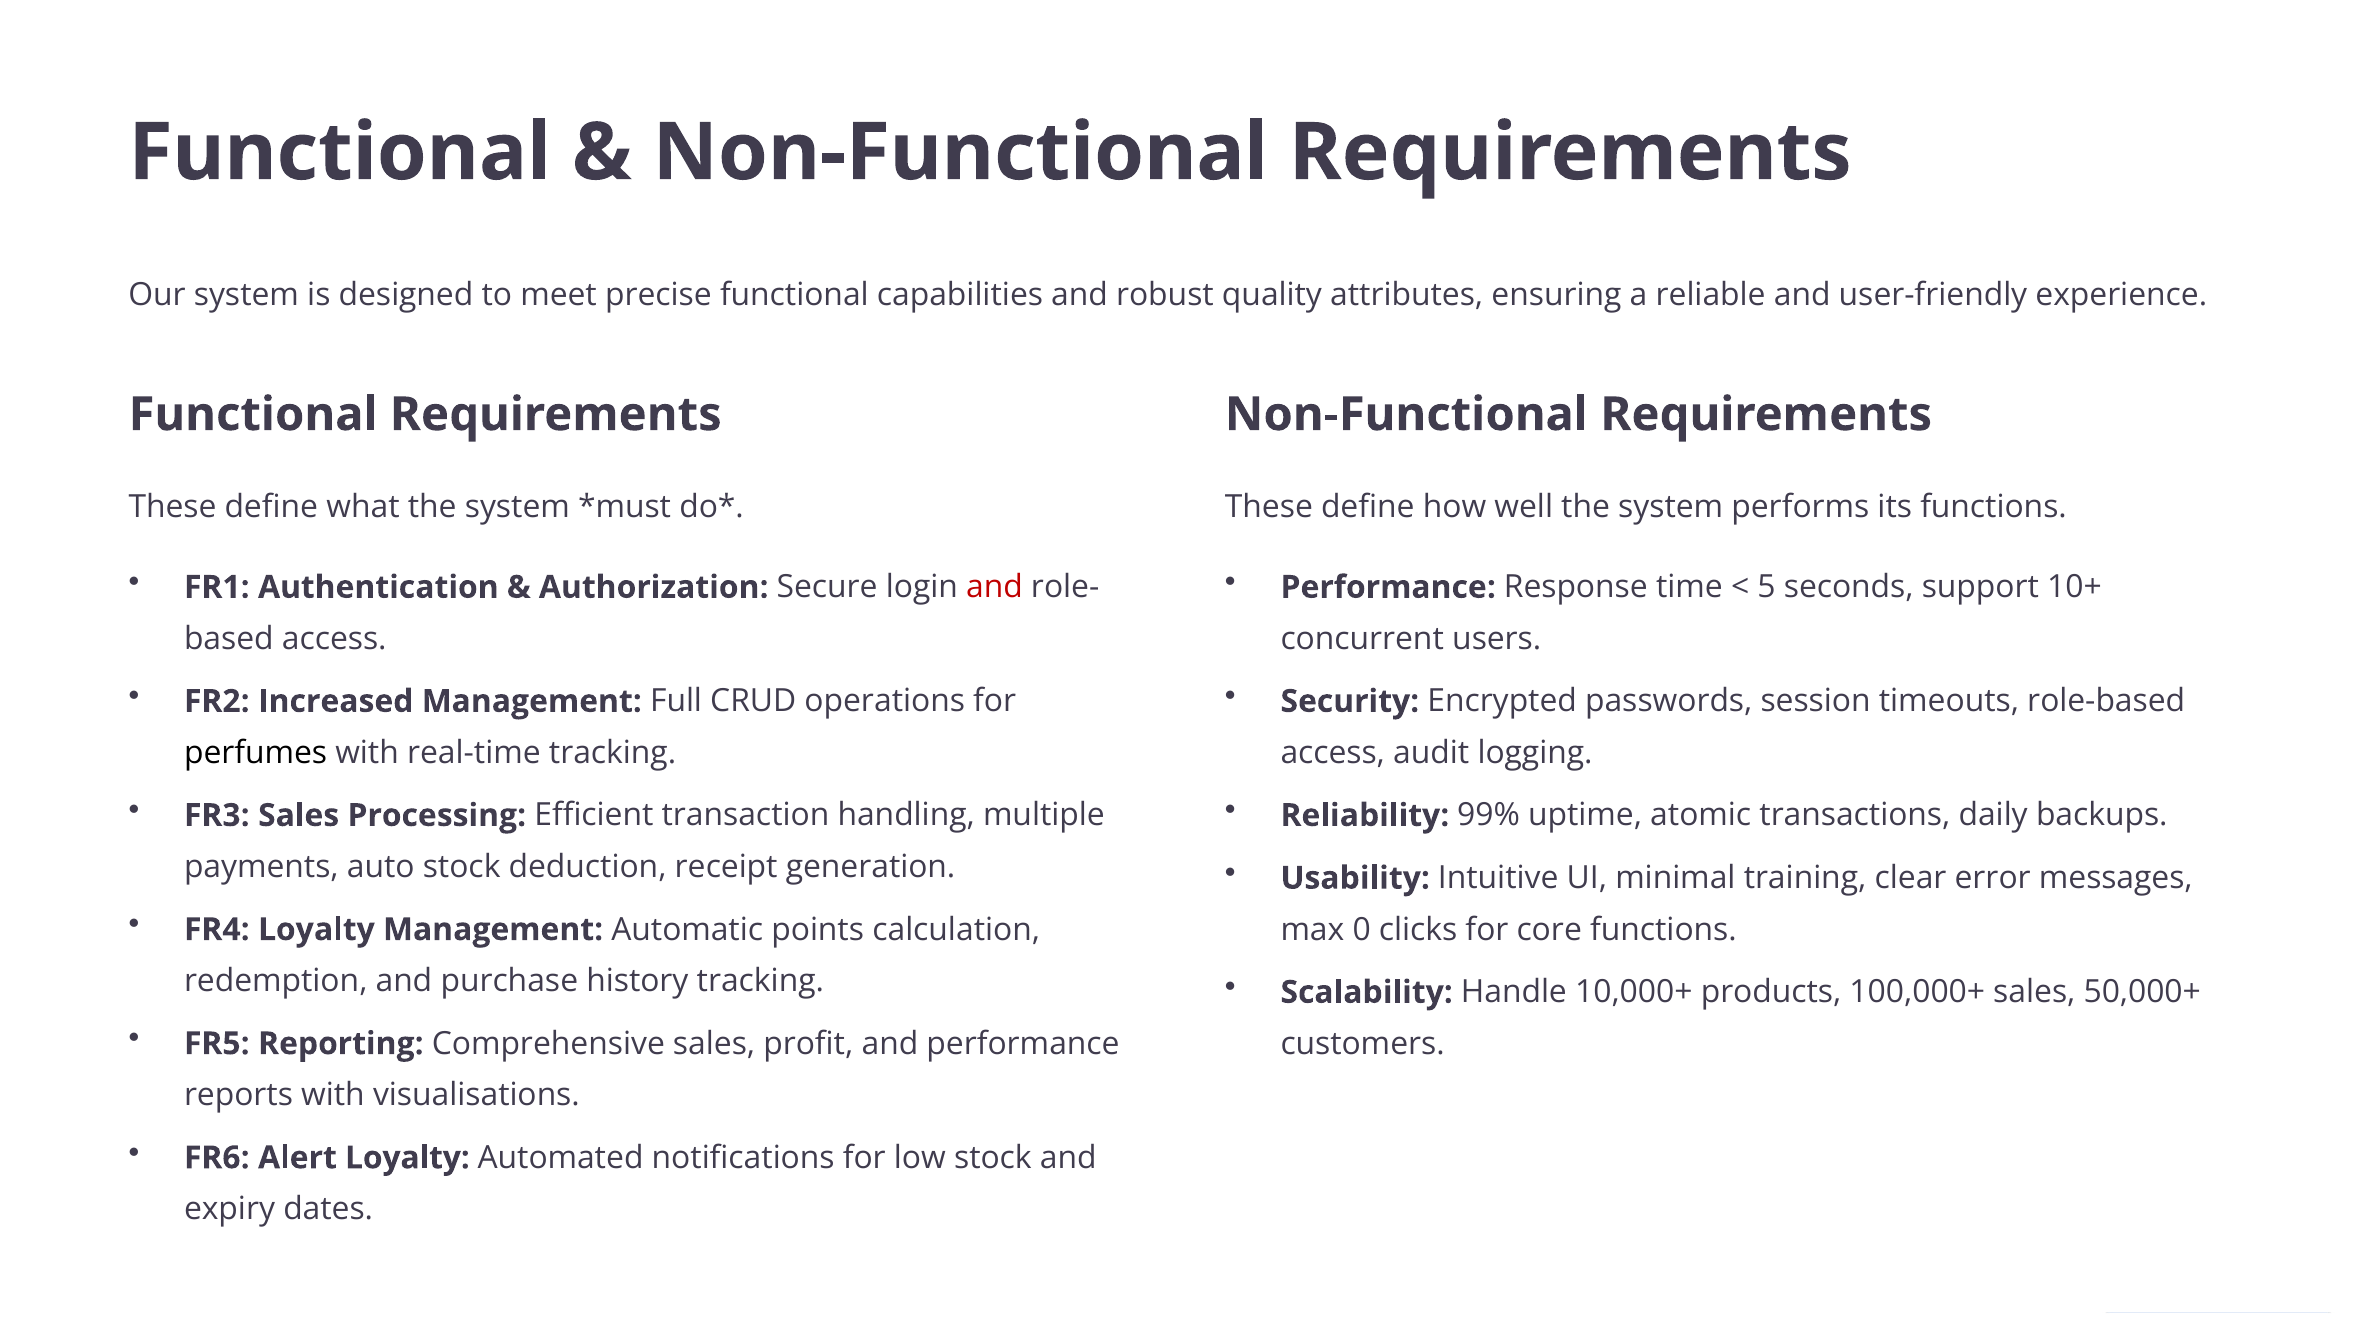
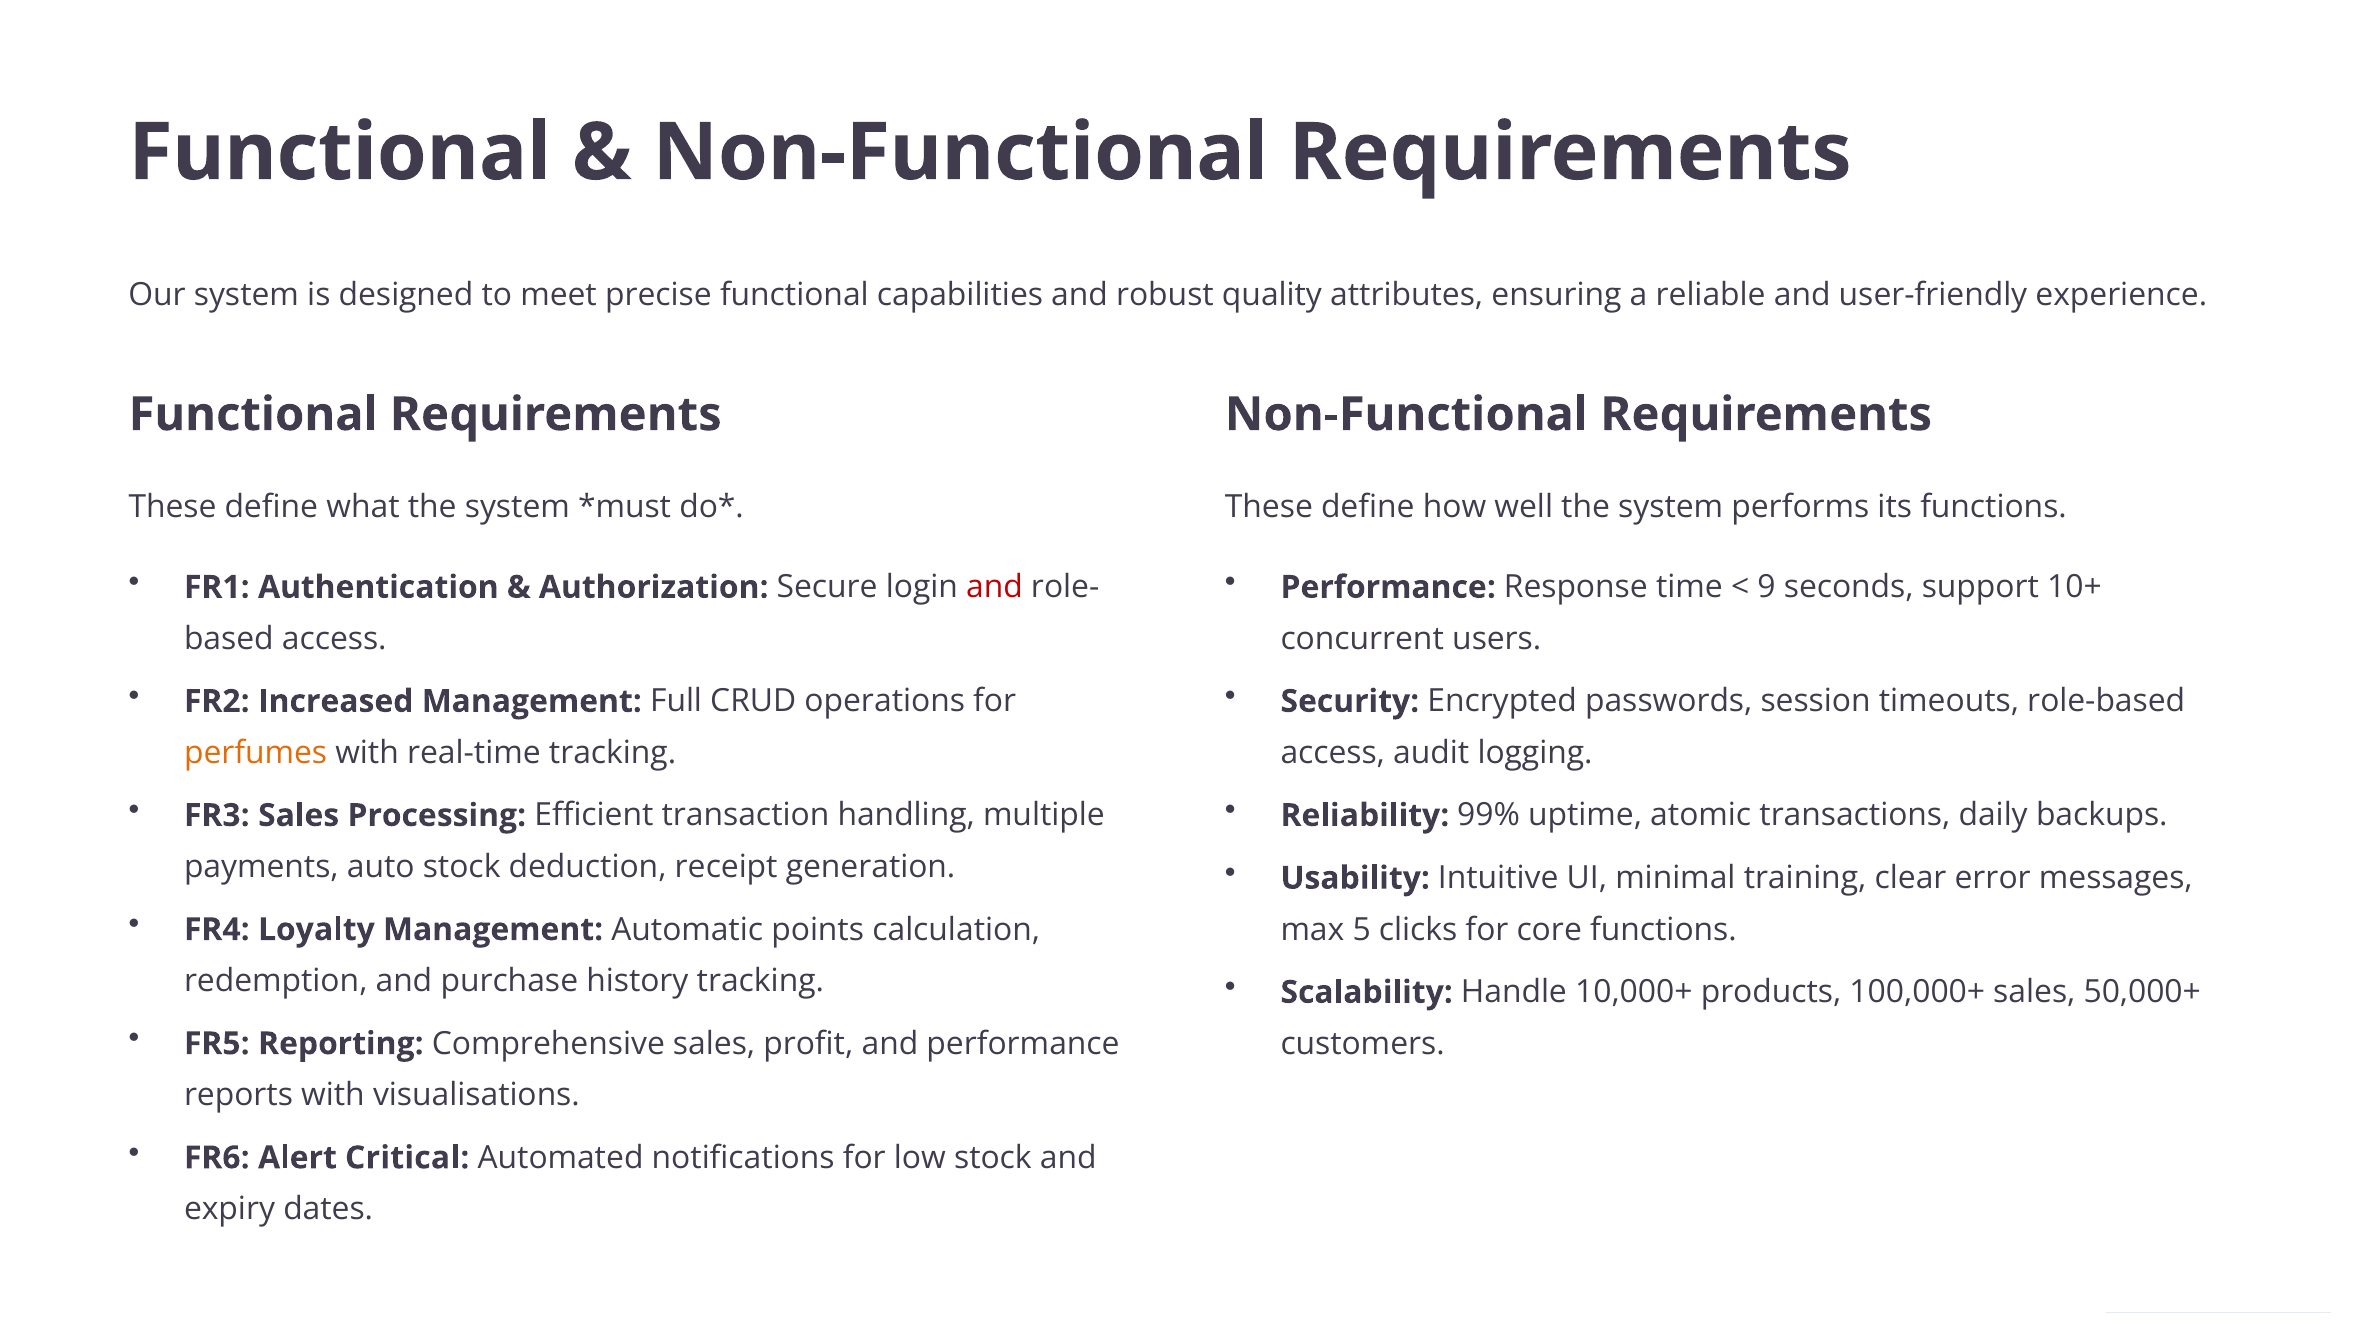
5: 5 -> 9
perfumes colour: black -> orange
0: 0 -> 5
Alert Loyalty: Loyalty -> Critical
